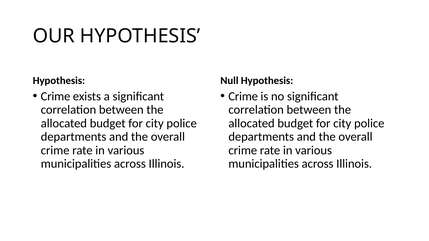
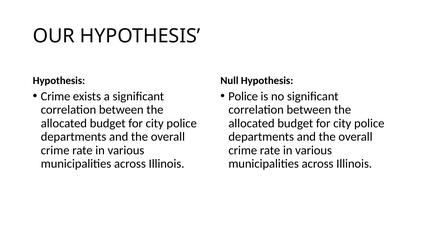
Crime at (243, 96): Crime -> Police
